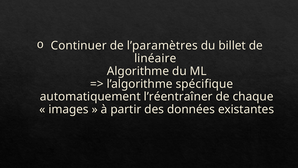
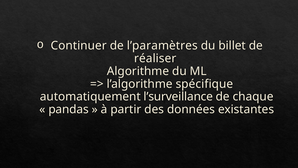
linéaire: linéaire -> réaliser
l’réentraîner: l’réentraîner -> l’surveillance
images: images -> pandas
